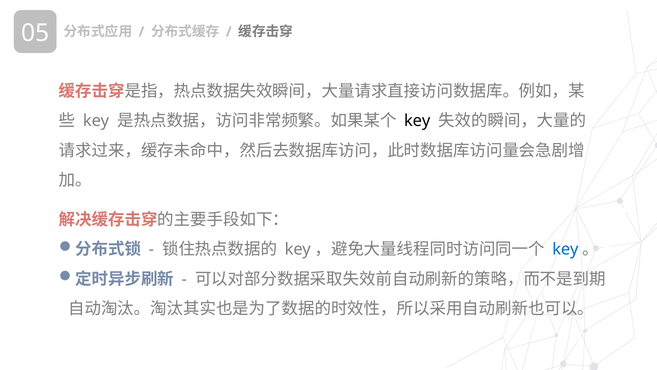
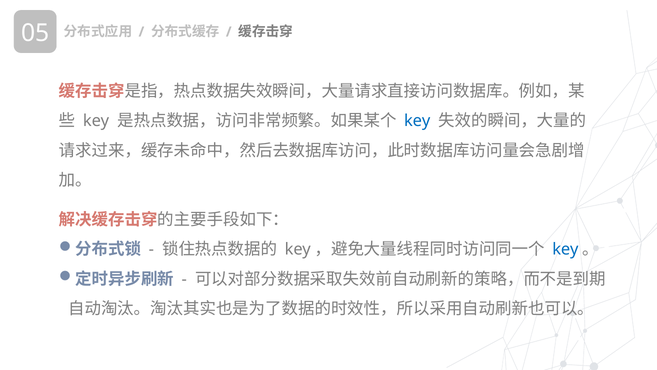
key at (417, 121) colour: black -> blue
